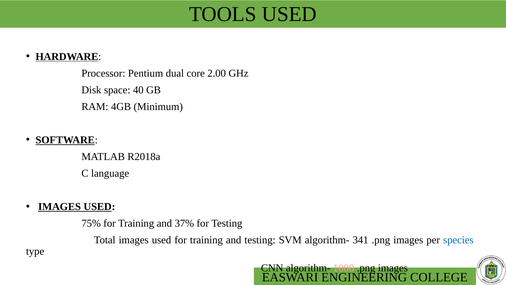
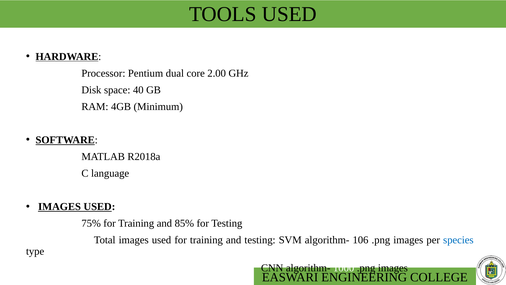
37%: 37% -> 85%
341: 341 -> 106
1000 colour: pink -> white
